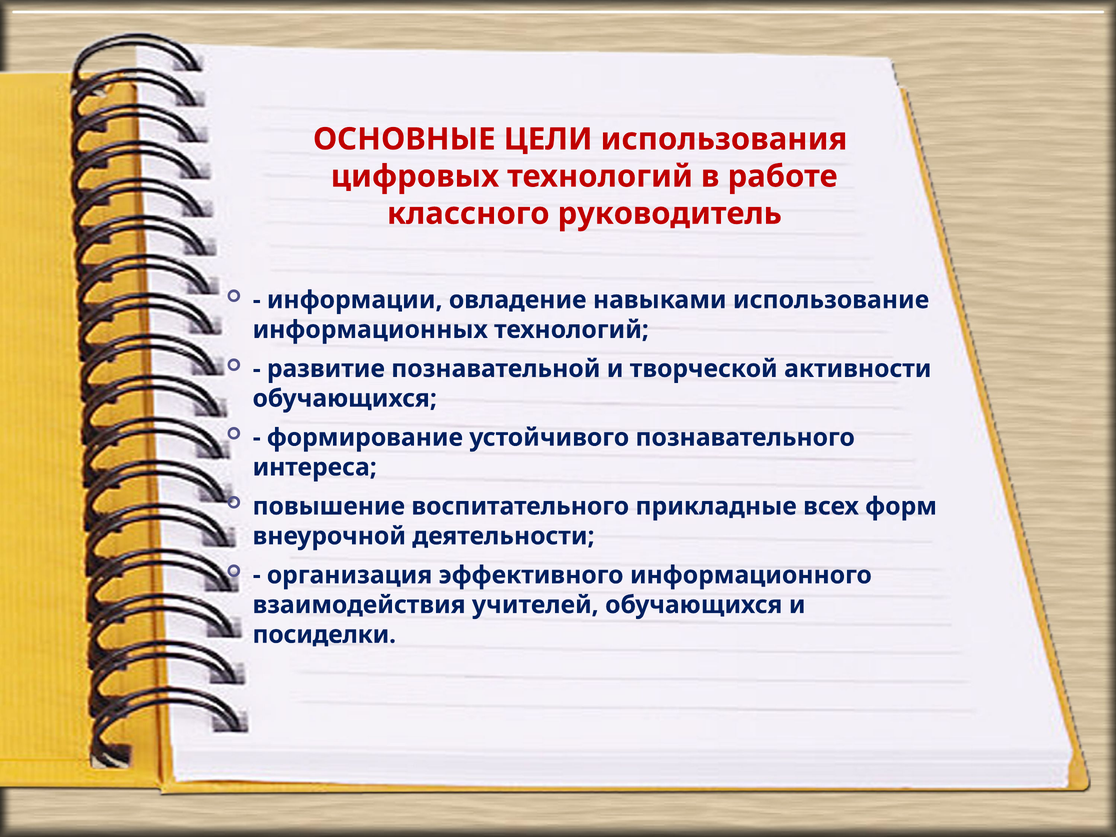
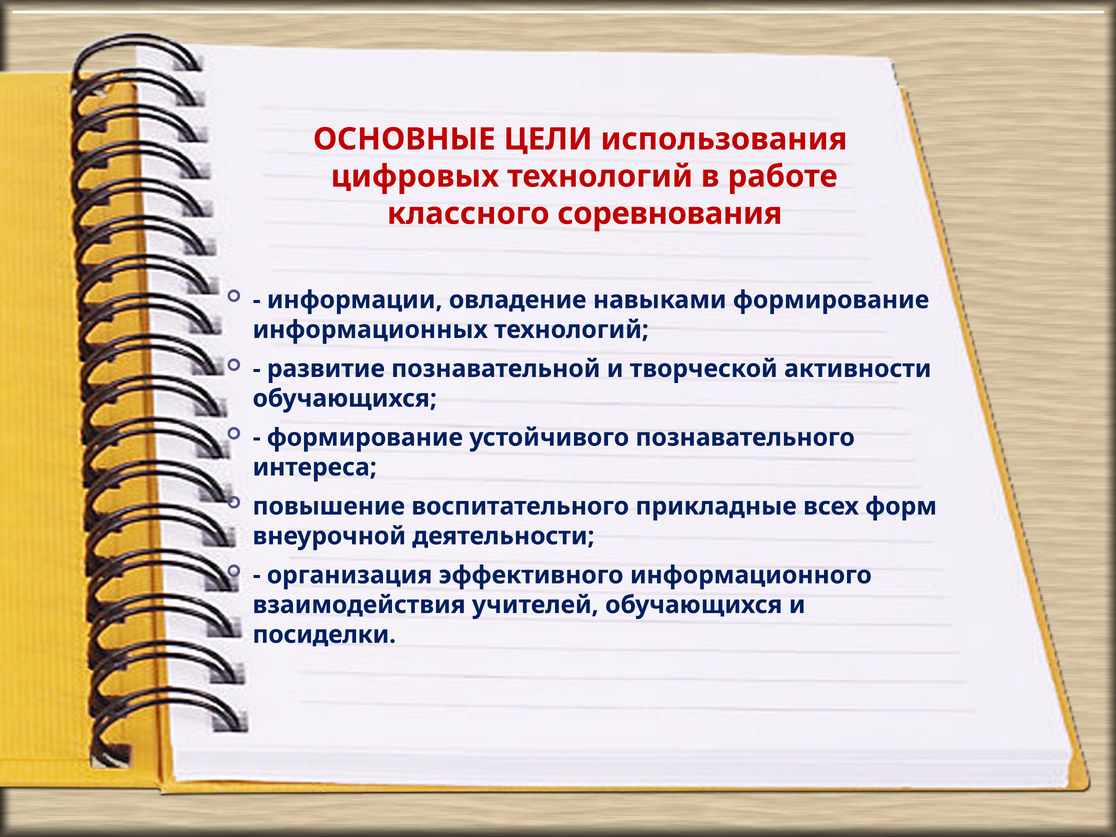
руководитель: руководитель -> соревнования
навыками использование: использование -> формирование
